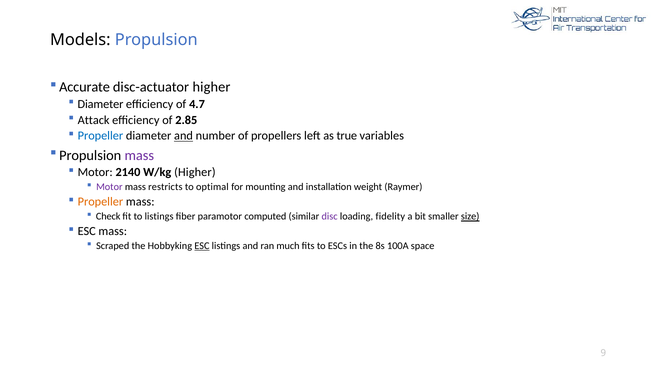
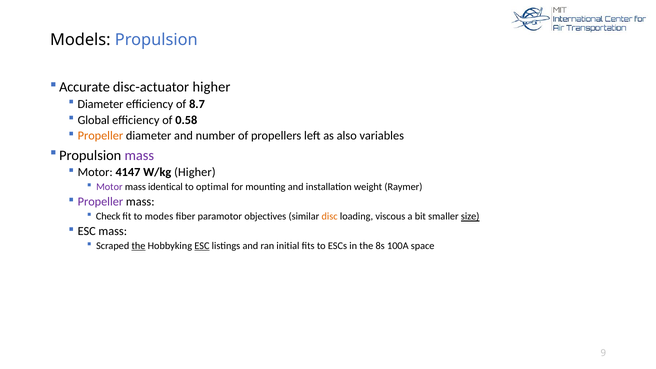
4.7: 4.7 -> 8.7
Attack: Attack -> Global
2.85: 2.85 -> 0.58
Propeller at (100, 136) colour: blue -> orange
and at (184, 136) underline: present -> none
true: true -> also
2140: 2140 -> 4147
restricts: restricts -> identical
Propeller at (100, 202) colour: orange -> purple
to listings: listings -> modes
computed: computed -> objectives
disc colour: purple -> orange
fidelity: fidelity -> viscous
the at (138, 246) underline: none -> present
much: much -> initial
